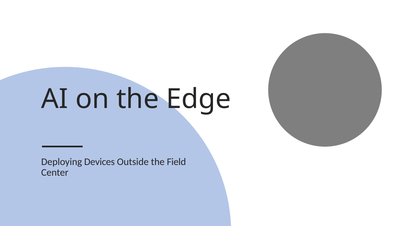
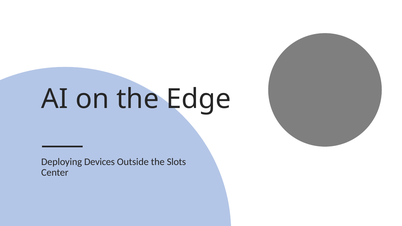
Field: Field -> Slots
